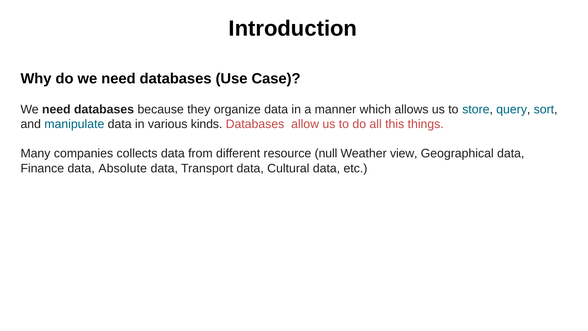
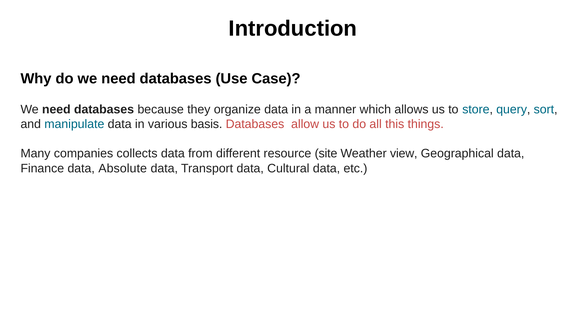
kinds: kinds -> basis
null: null -> site
